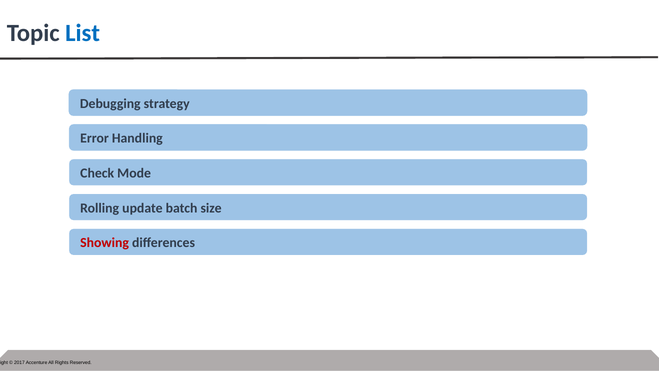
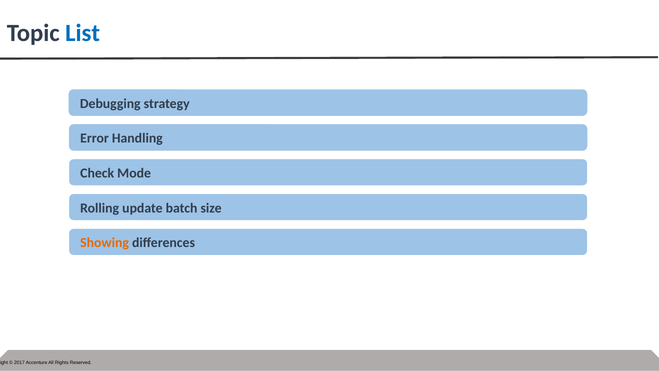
Showing colour: red -> orange
